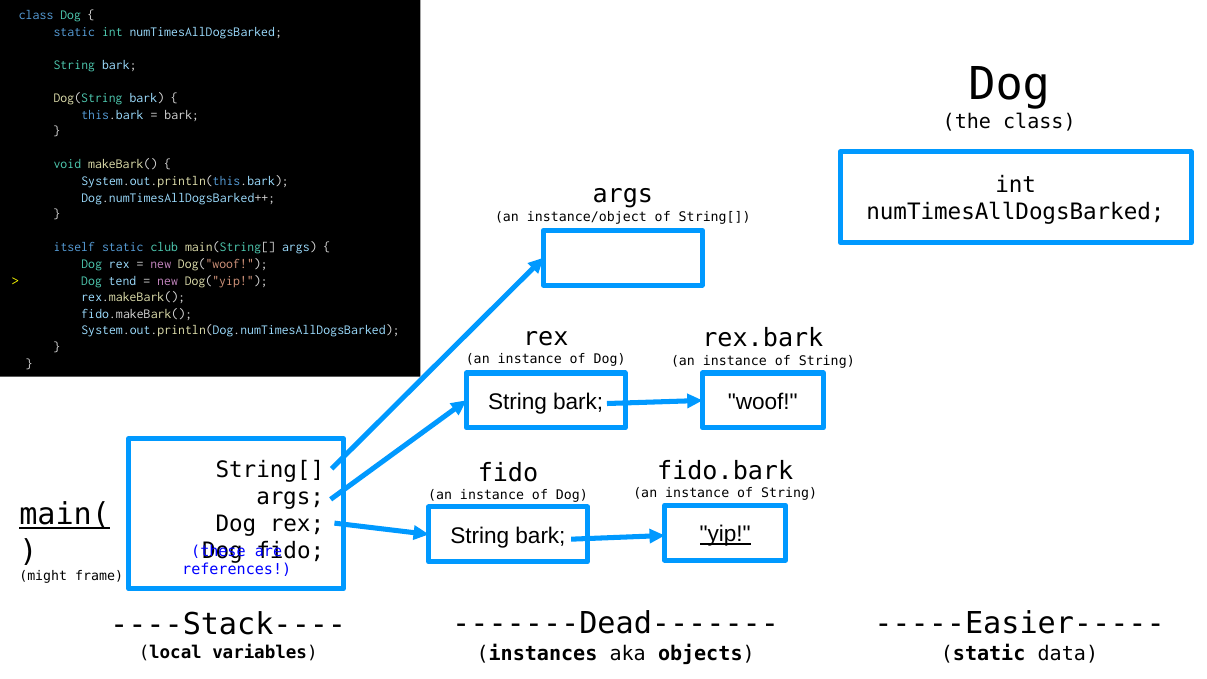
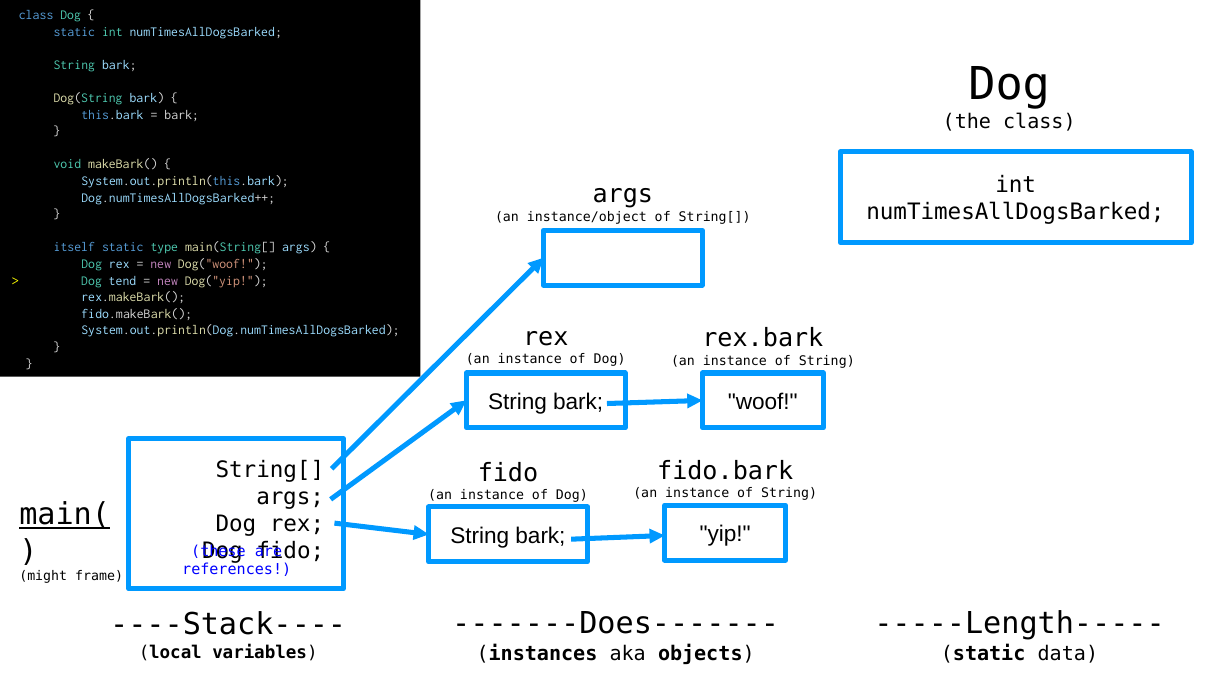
club: club -> type
yip underline: present -> none
-------Dead-------: -------Dead------- -> -------Does-------
-----Easier-----: -----Easier----- -> -----Length-----
